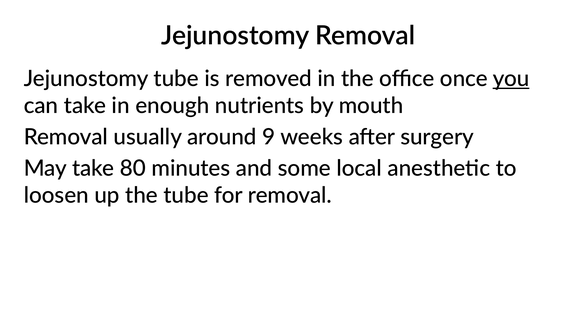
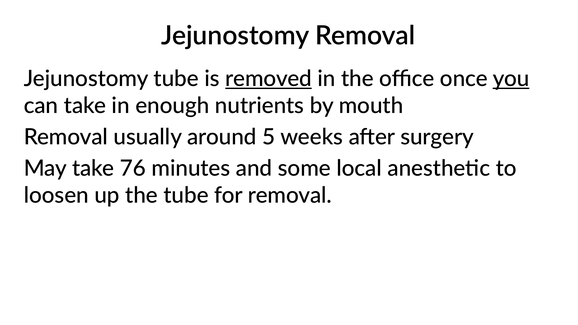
removed underline: none -> present
9: 9 -> 5
80: 80 -> 76
